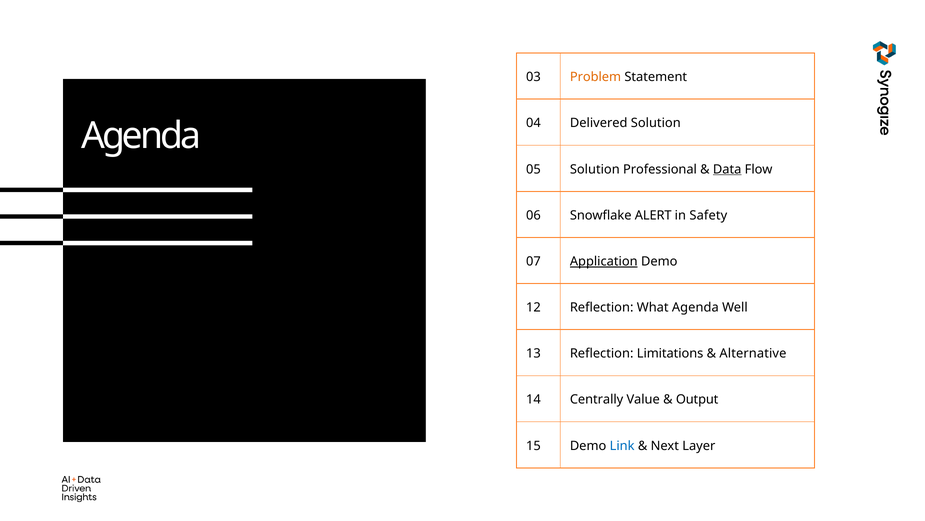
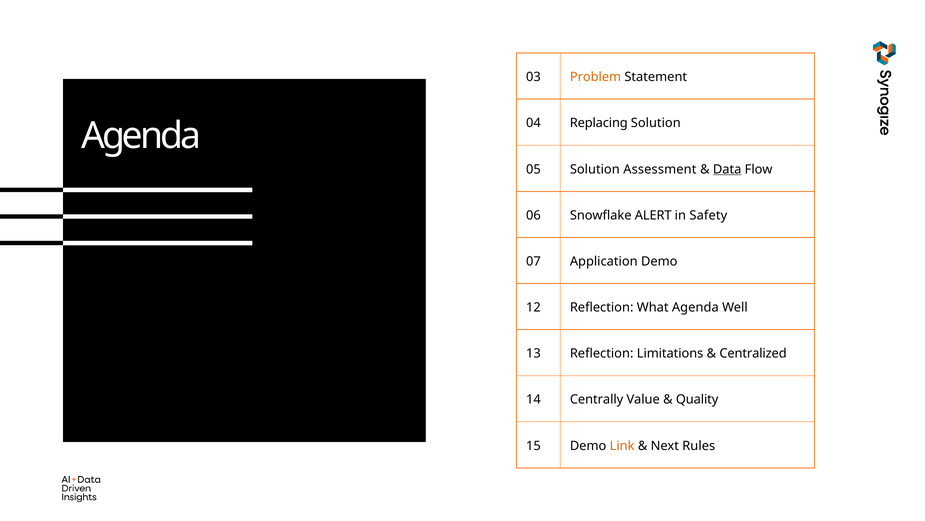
Delivered: Delivered -> Replacing
Professional: Professional -> Assessment
Application underline: present -> none
Alternative: Alternative -> Centralized
Output: Output -> Quality
Link colour: blue -> orange
Layer: Layer -> Rules
